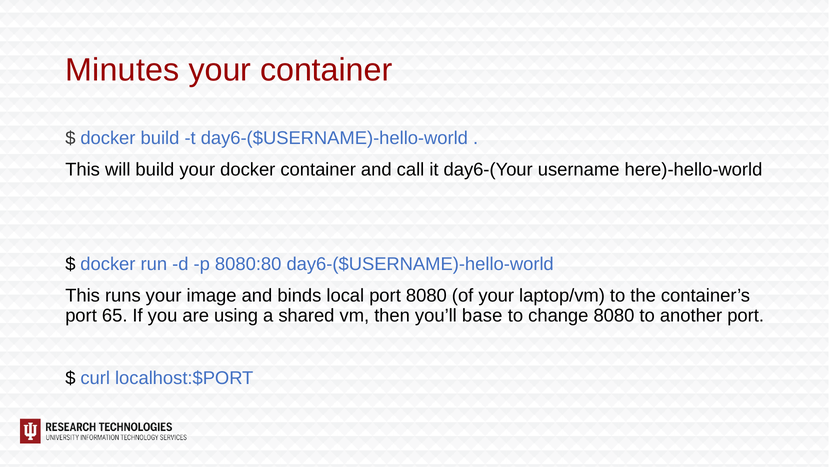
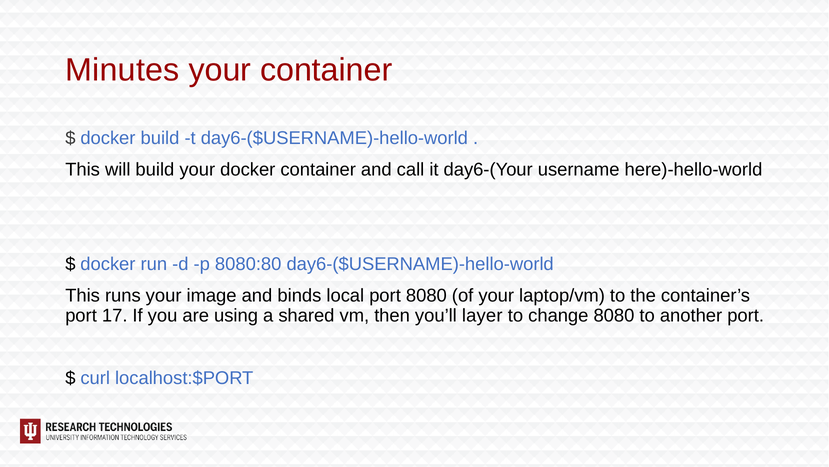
65: 65 -> 17
base: base -> layer
